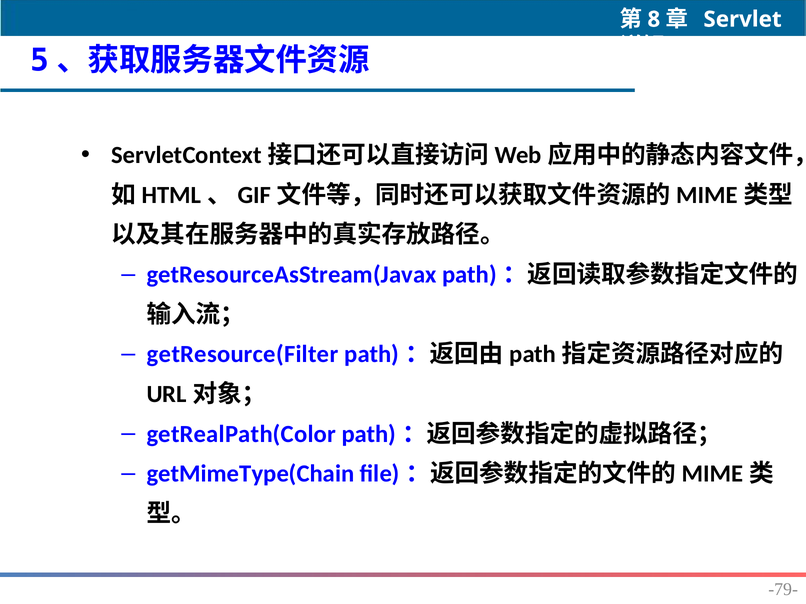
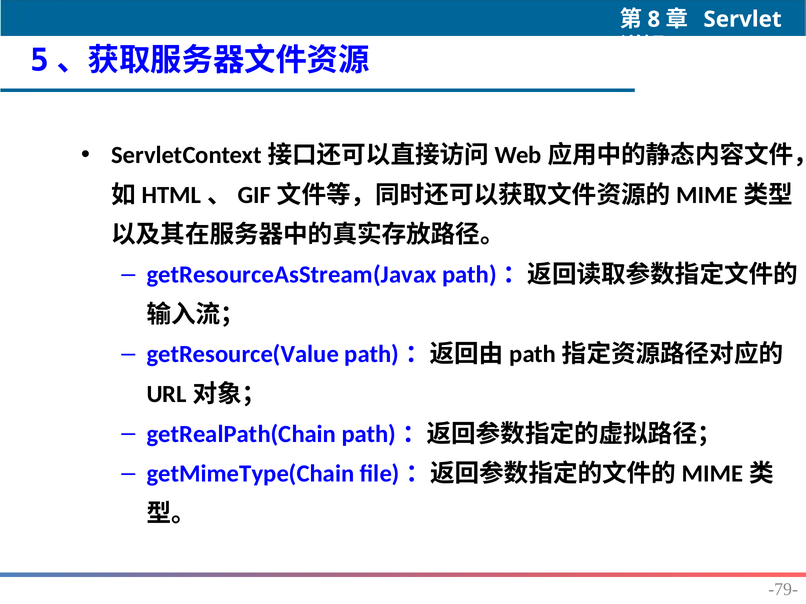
getResource(Filter: getResource(Filter -> getResource(Value
getRealPath(Color: getRealPath(Color -> getRealPath(Chain
